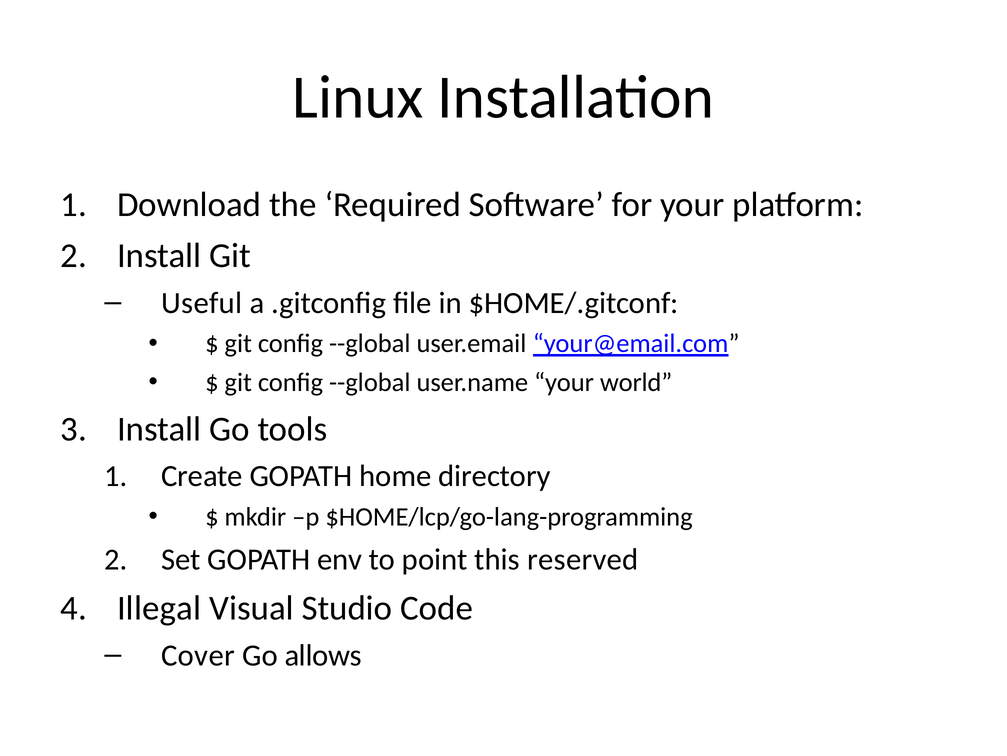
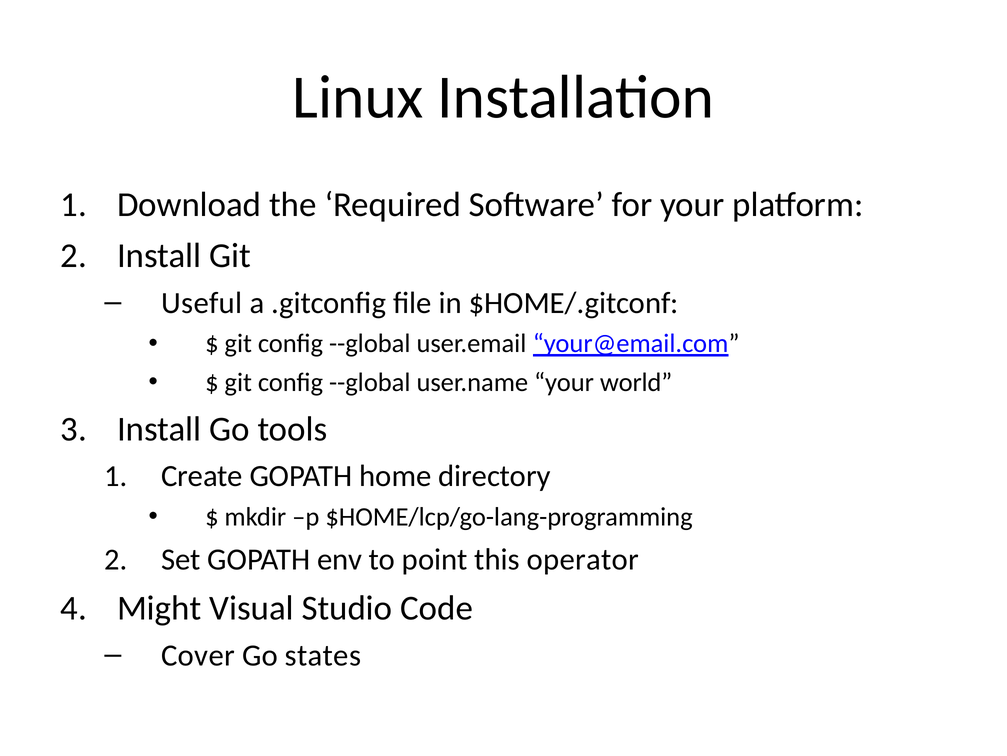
reserved: reserved -> operator
Illegal: Illegal -> Might
allows: allows -> states
